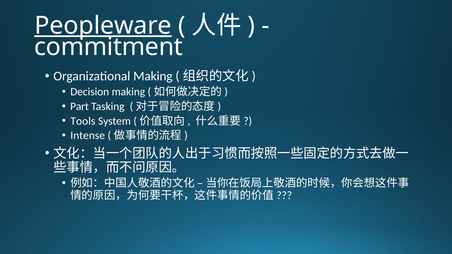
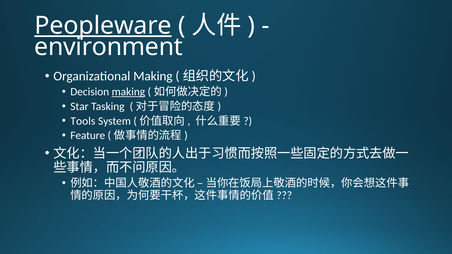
commitment: commitment -> environment
making at (128, 92) underline: none -> present
Part: Part -> Star
Intense: Intense -> Feature
